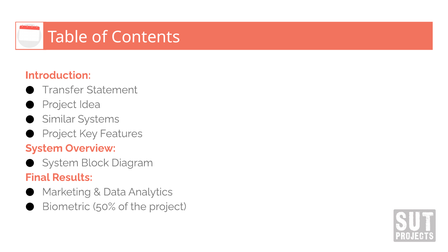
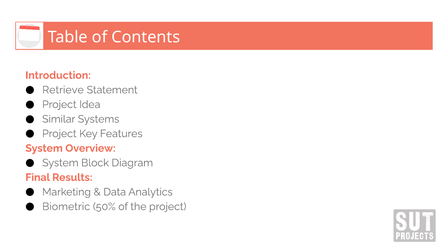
Transfer: Transfer -> Retrieve
